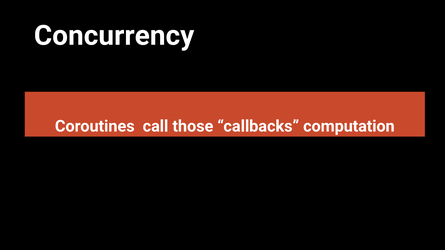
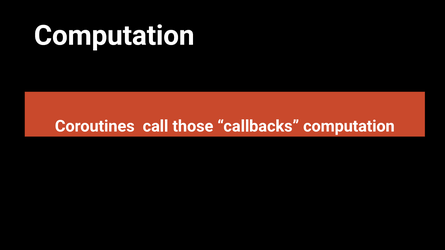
Concurrency at (114, 36): Concurrency -> Computation
